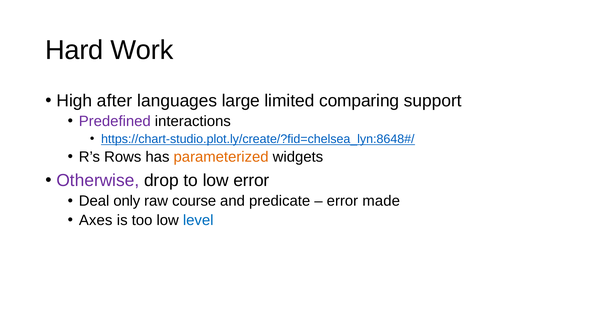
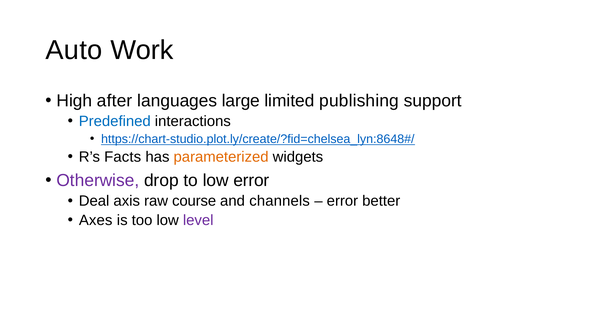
Hard: Hard -> Auto
comparing: comparing -> publishing
Predefined colour: purple -> blue
Rows: Rows -> Facts
only: only -> axis
predicate: predicate -> channels
made: made -> better
level colour: blue -> purple
